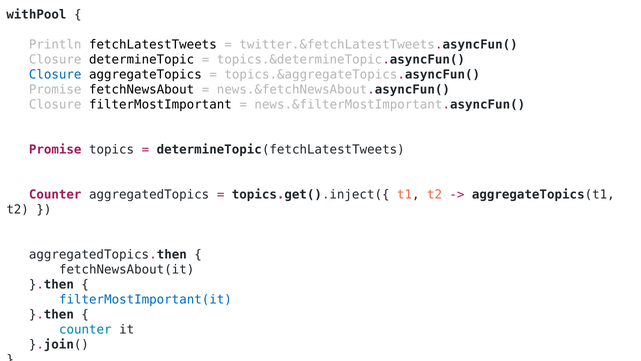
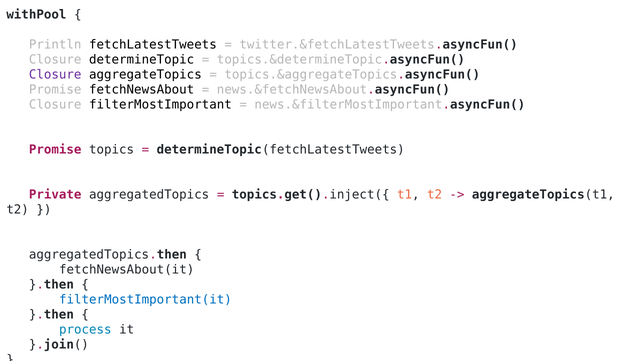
Closure at (55, 75) colour: blue -> purple
Counter at (55, 194): Counter -> Private
counter at (85, 329): counter -> process
